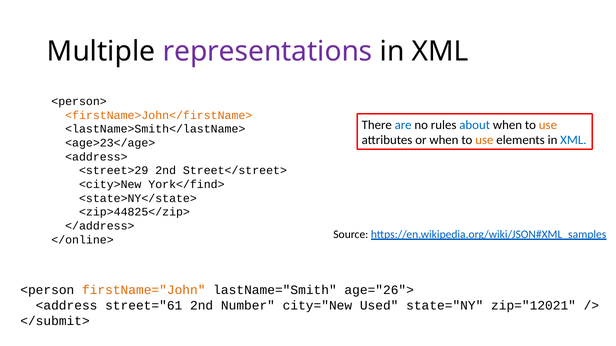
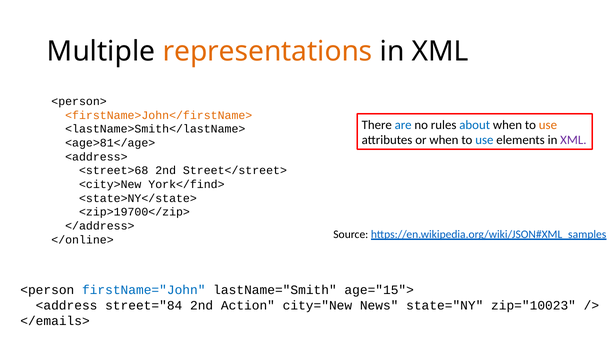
representations colour: purple -> orange
use at (484, 140) colour: orange -> blue
XML at (573, 140) colour: blue -> purple
<age>23</age>: <age>23</age> -> <age>81</age>
<street>29: <street>29 -> <street>68
<zip>44825</zip>: <zip>44825</zip> -> <zip>19700</zip>
firstName="John colour: orange -> blue
age="26">: age="26"> -> age="15">
street="61: street="61 -> street="84
Number: Number -> Action
Used: Used -> News
zip="12021: zip="12021 -> zip="10023
</submit>: </submit> -> </emails>
